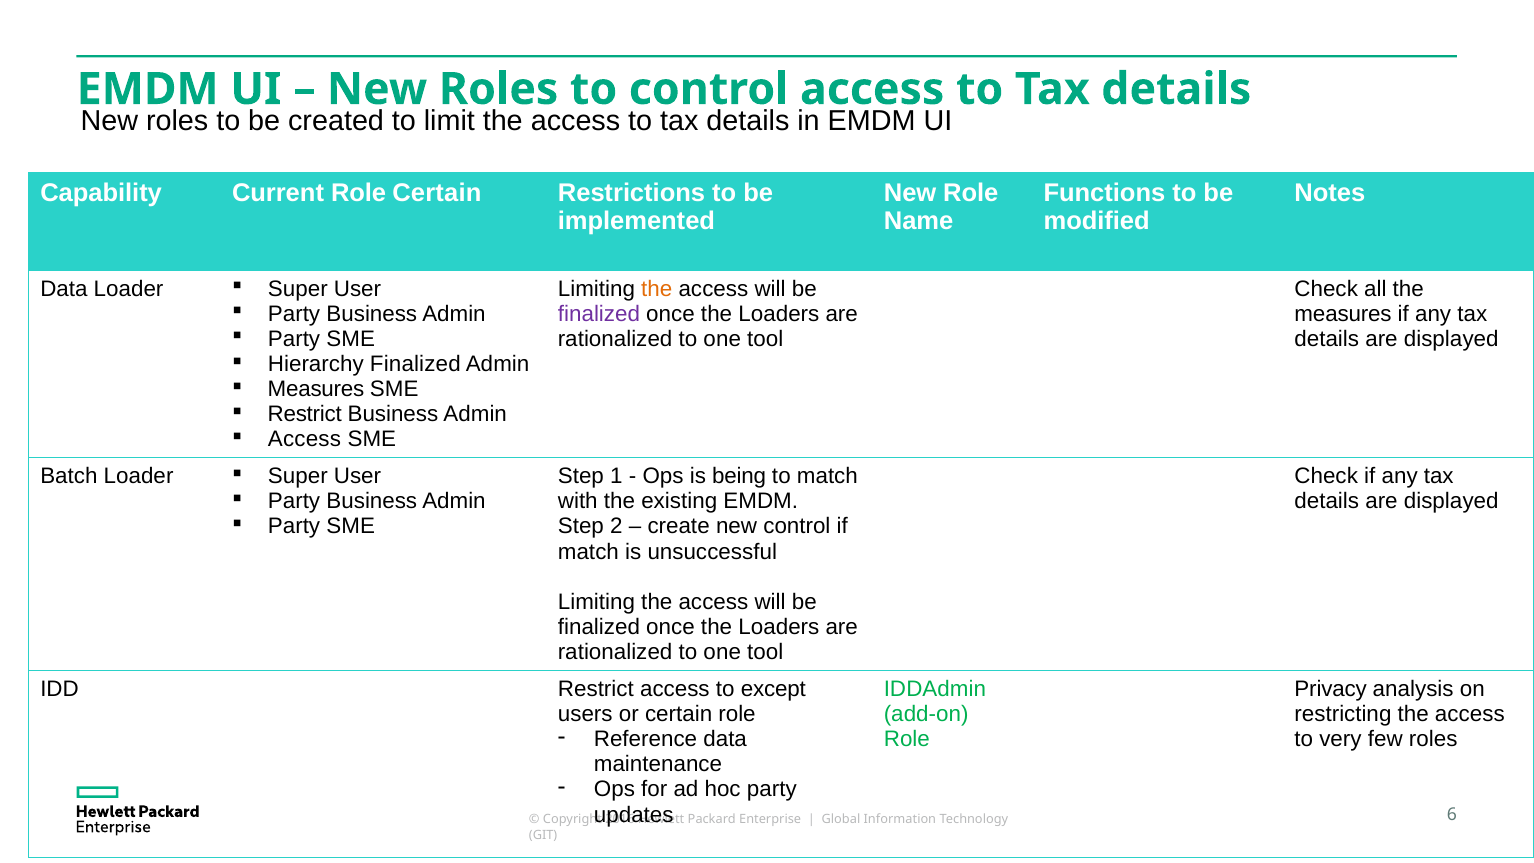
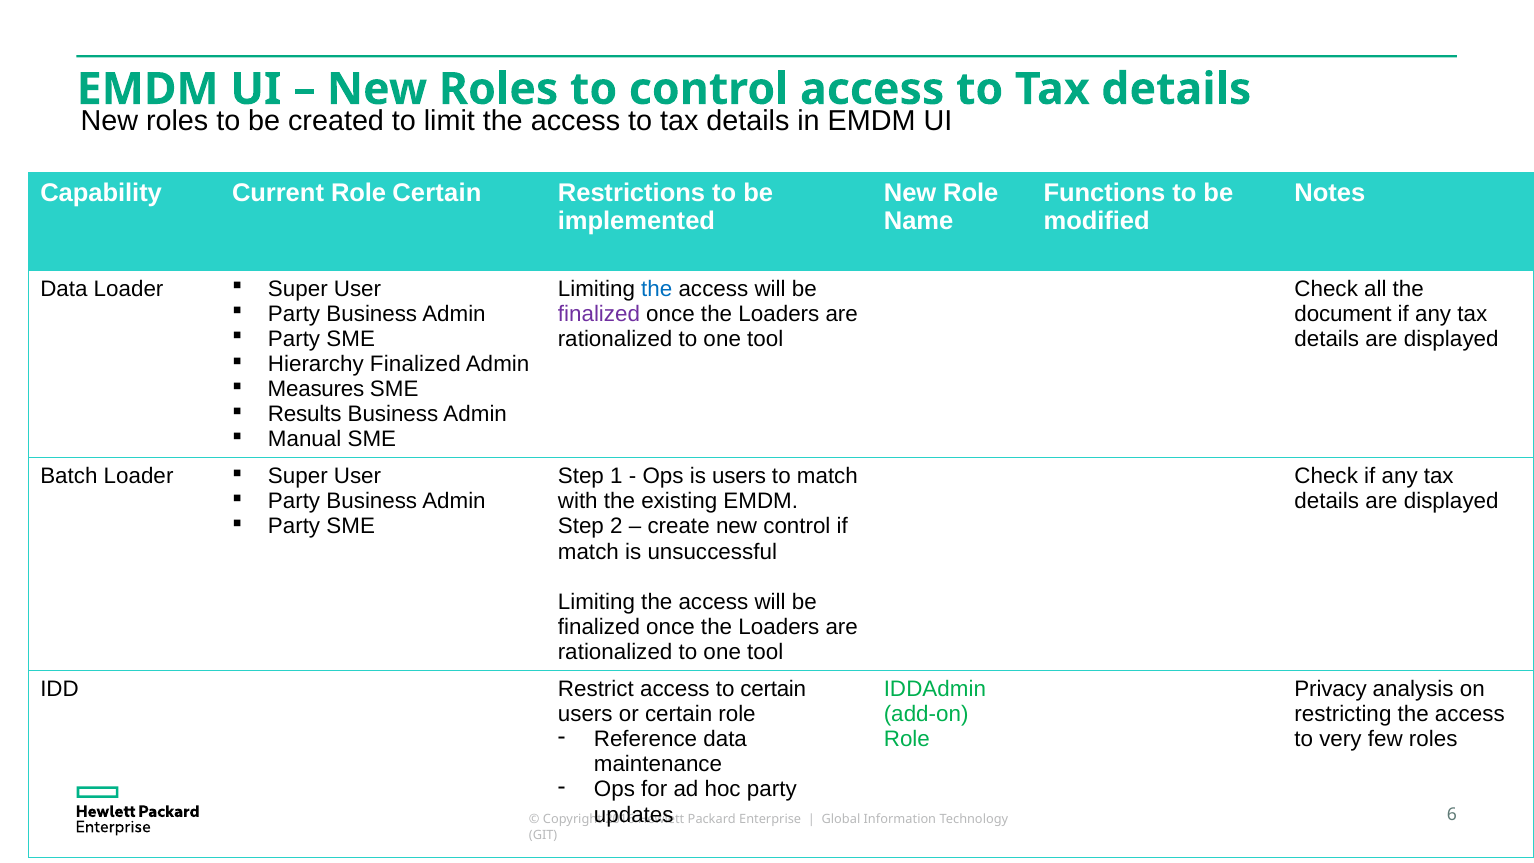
the at (657, 289) colour: orange -> blue
measures at (1343, 314): measures -> document
Restrict at (305, 414): Restrict -> Results
Access at (305, 439): Access -> Manual
is being: being -> users
to except: except -> certain
